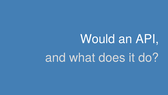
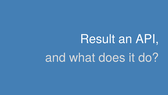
Would: Would -> Result
